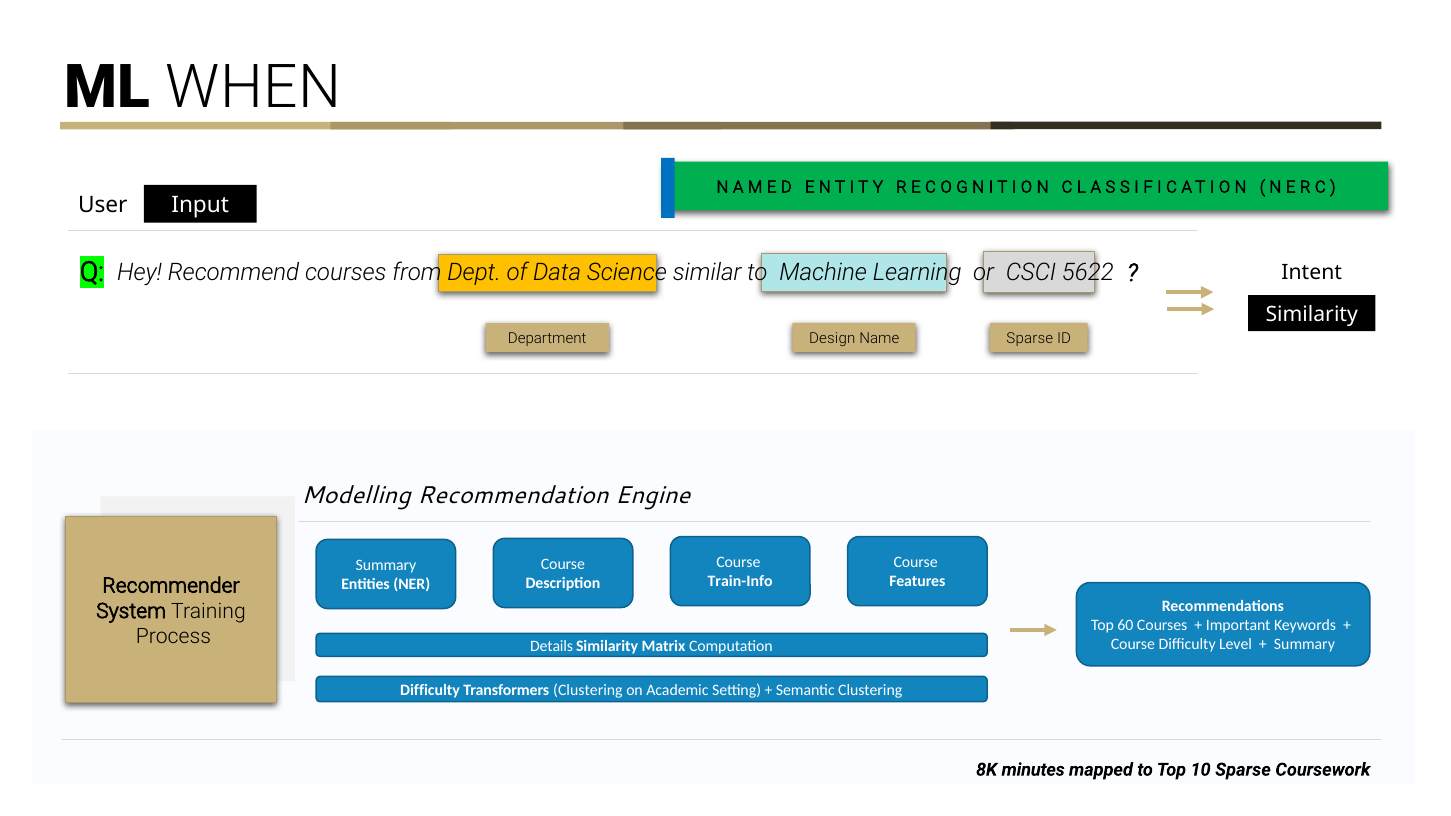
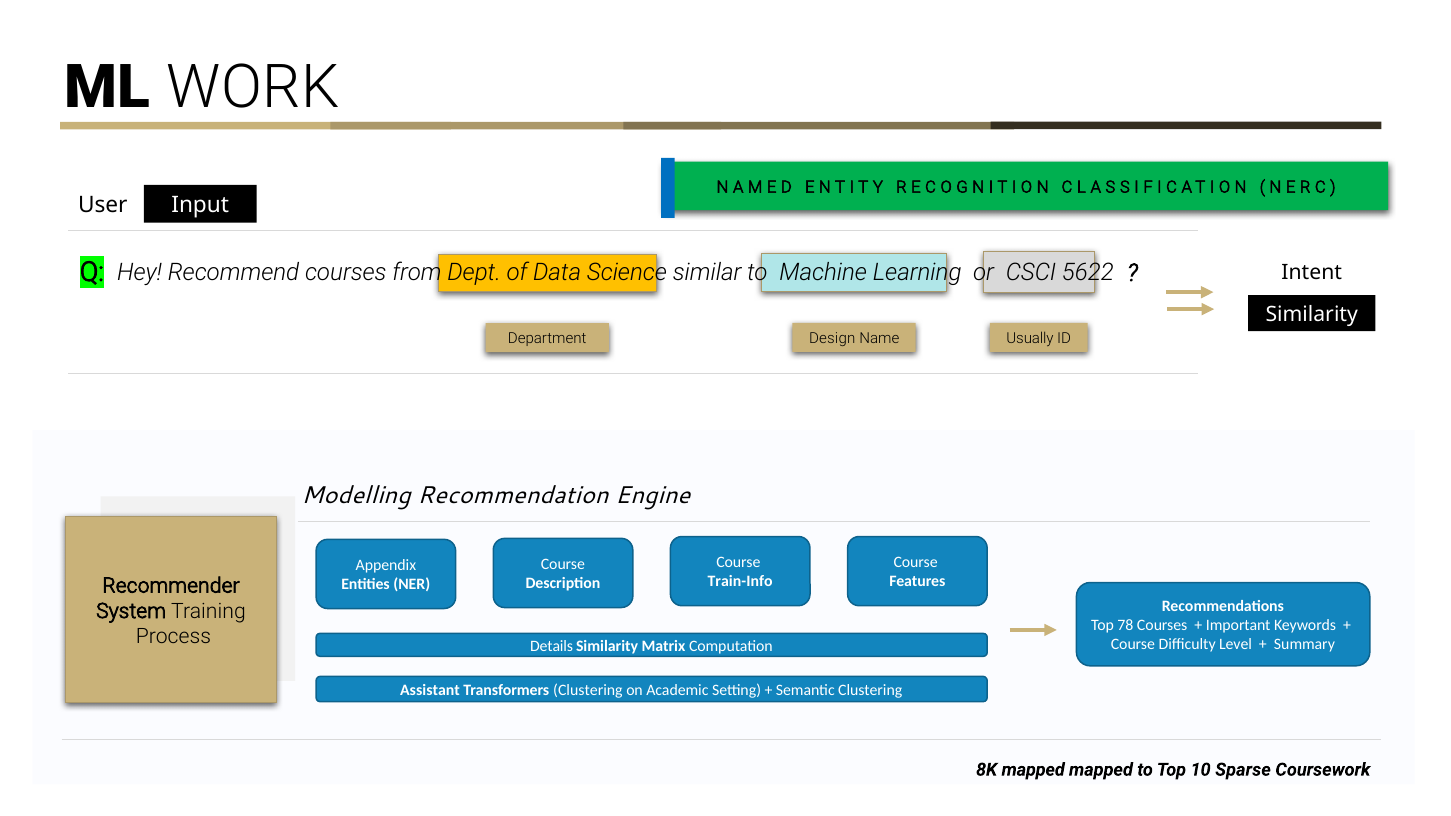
WHEN: WHEN -> WORK
Sparse at (1030, 339): Sparse -> Usually
Summary at (386, 566): Summary -> Appendix
60: 60 -> 78
Difficulty at (430, 690): Difficulty -> Assistant
8K minutes: minutes -> mapped
